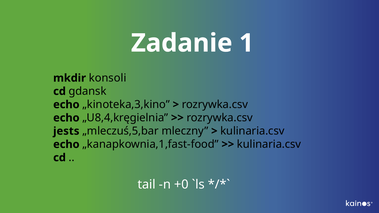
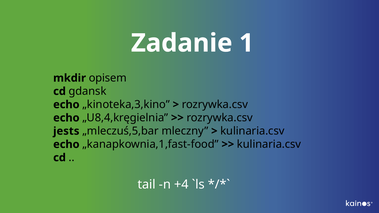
konsoli: konsoli -> opisem
+0: +0 -> +4
